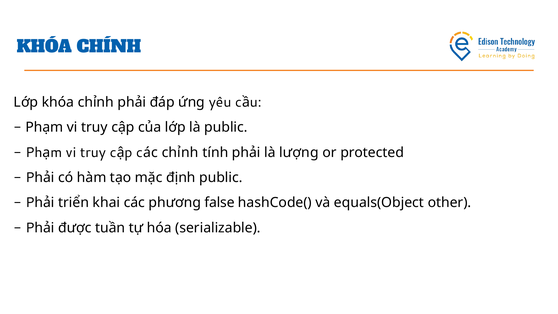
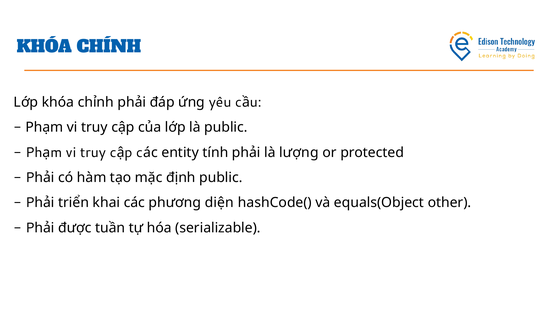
chỉnh at (180, 152): chỉnh -> entity
false: false -> diện
